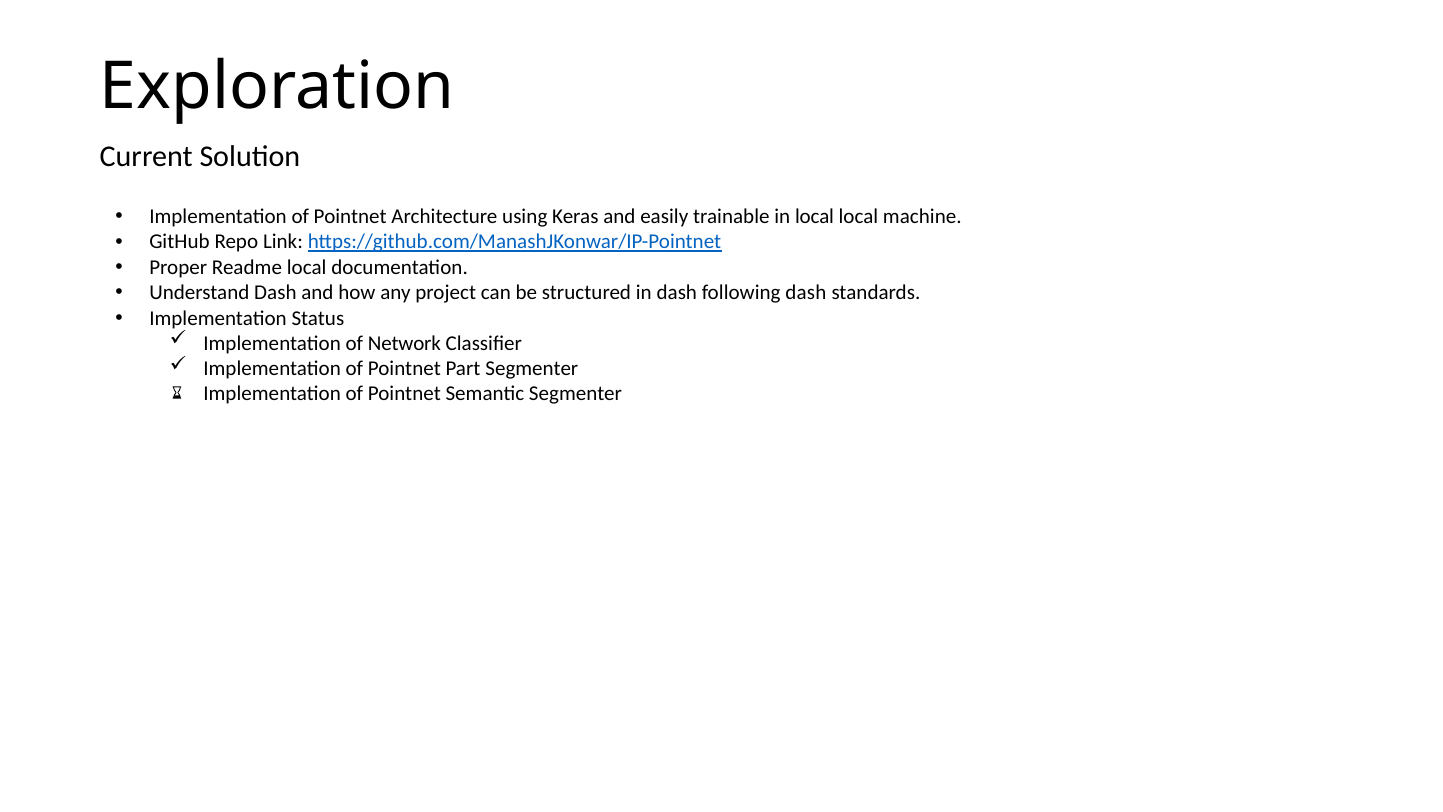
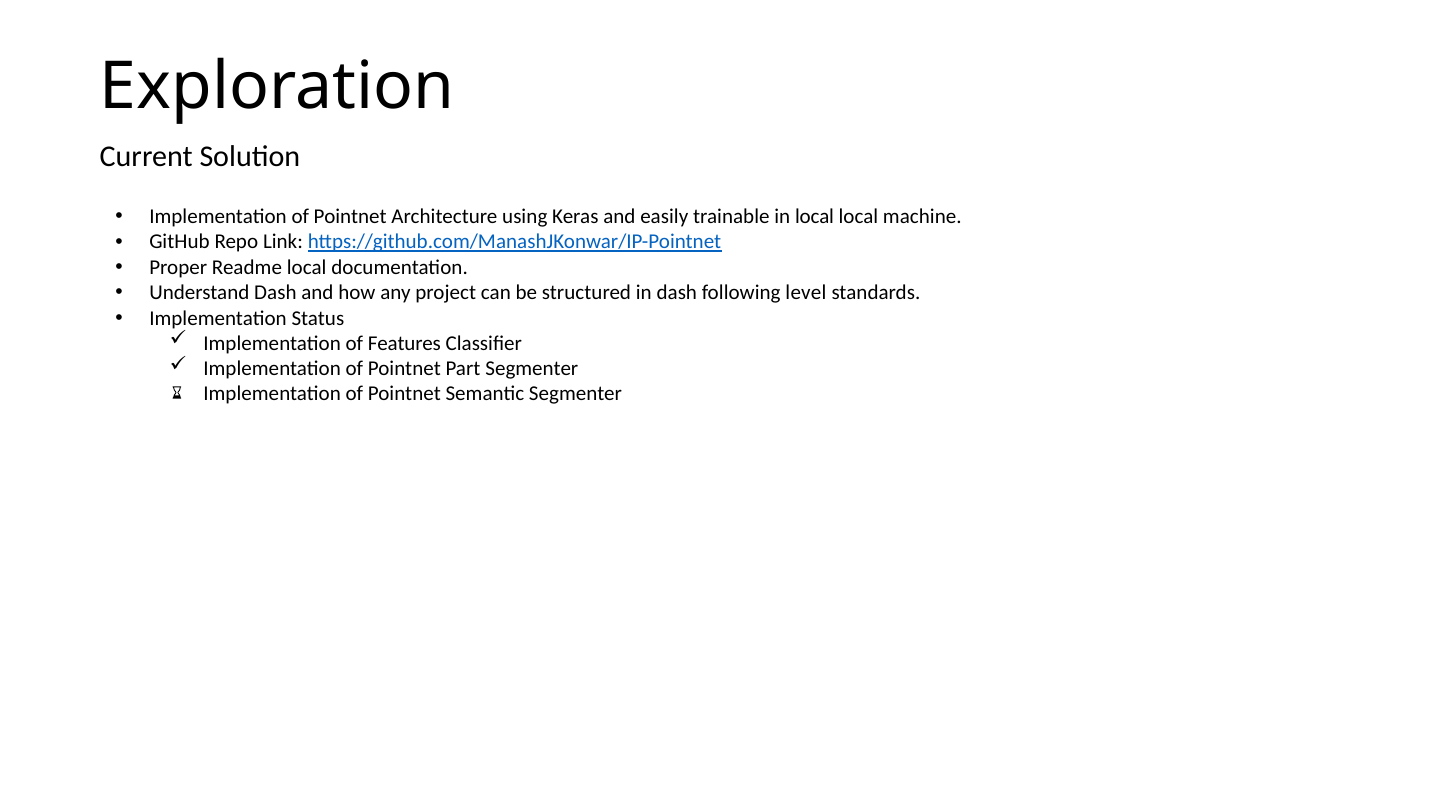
following dash: dash -> level
Network: Network -> Features
